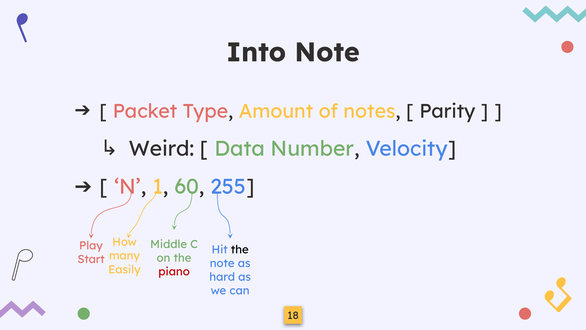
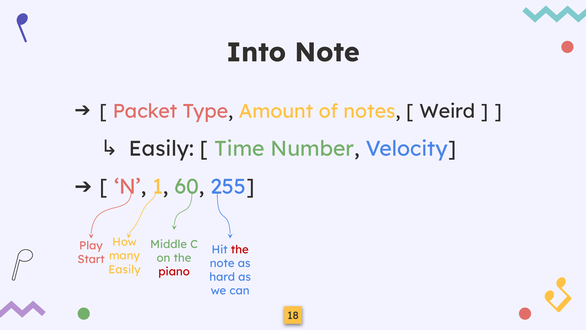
Parity: Parity -> Weird
Weird at (162, 149): Weird -> Easily
Data: Data -> Time
the at (240, 249) colour: black -> red
